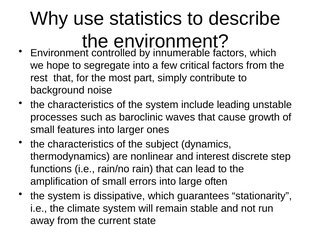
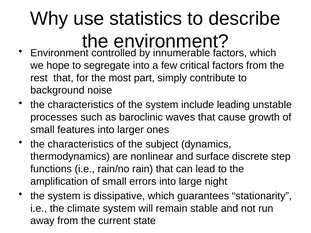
interest: interest -> surface
often: often -> night
